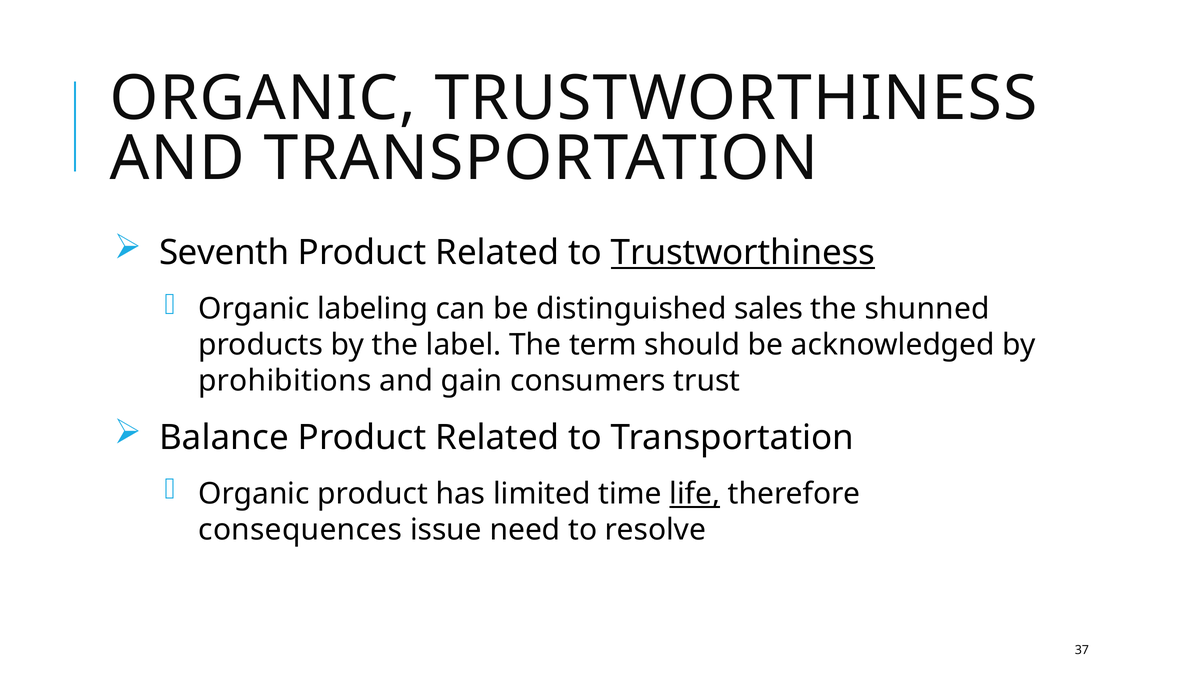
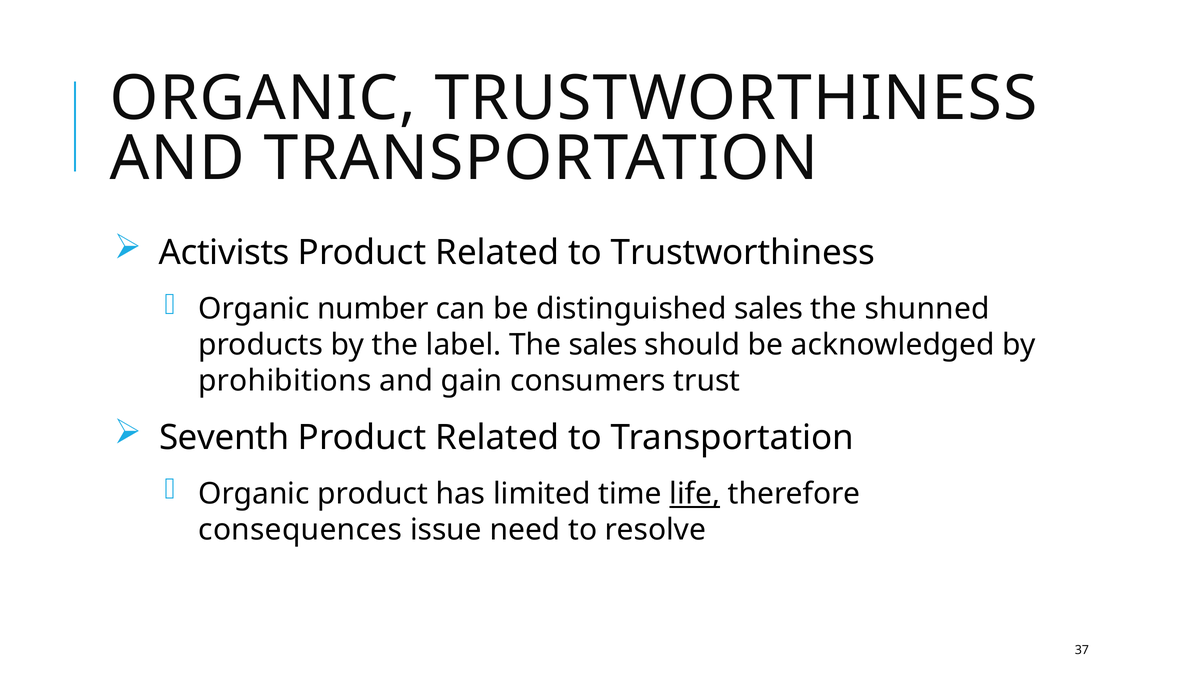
Seventh: Seventh -> Activists
Trustworthiness at (743, 253) underline: present -> none
labeling: labeling -> number
The term: term -> sales
Balance: Balance -> Seventh
